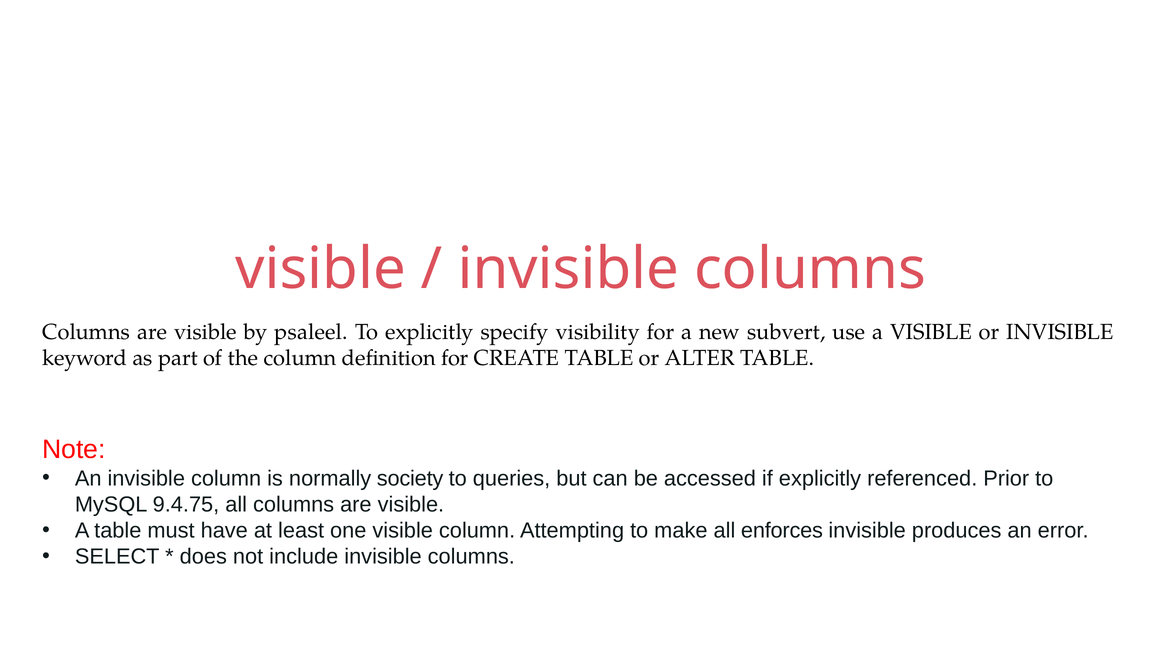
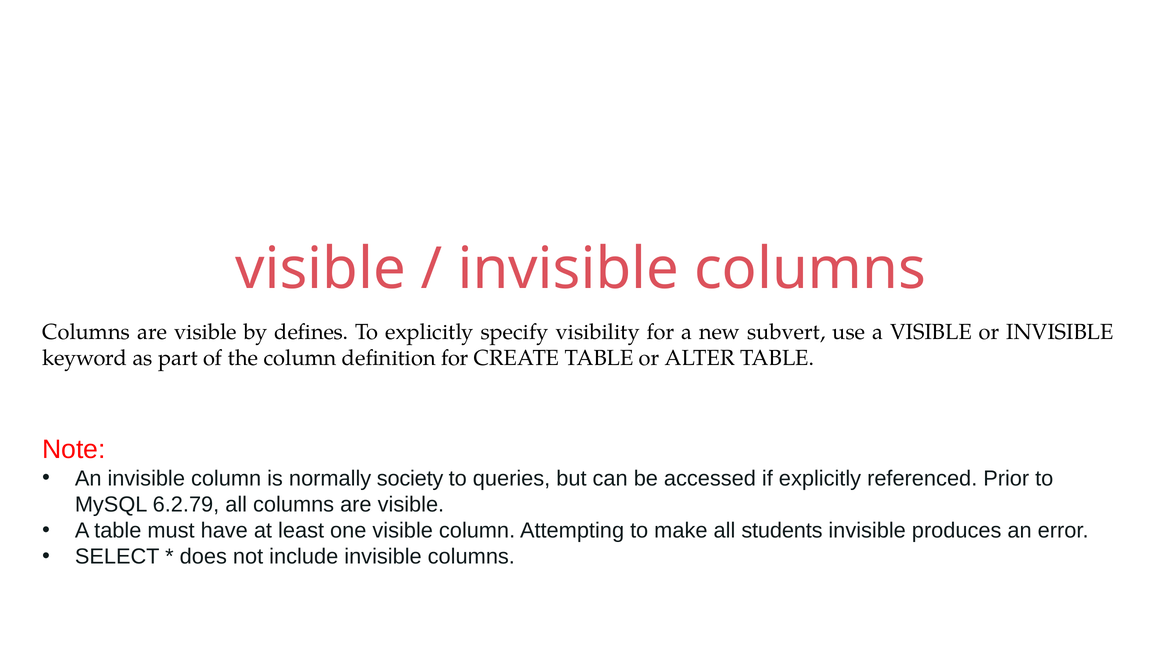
psaleel: psaleel -> defines
9.4.75: 9.4.75 -> 6.2.79
enforces: enforces -> students
